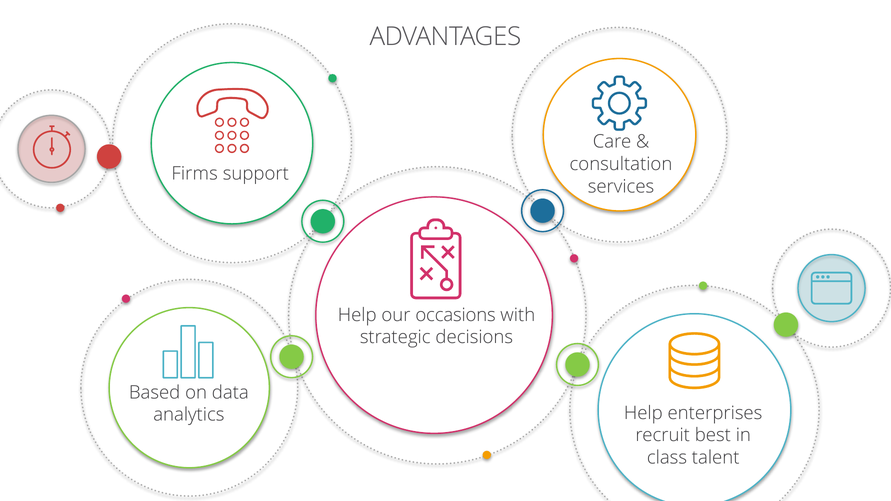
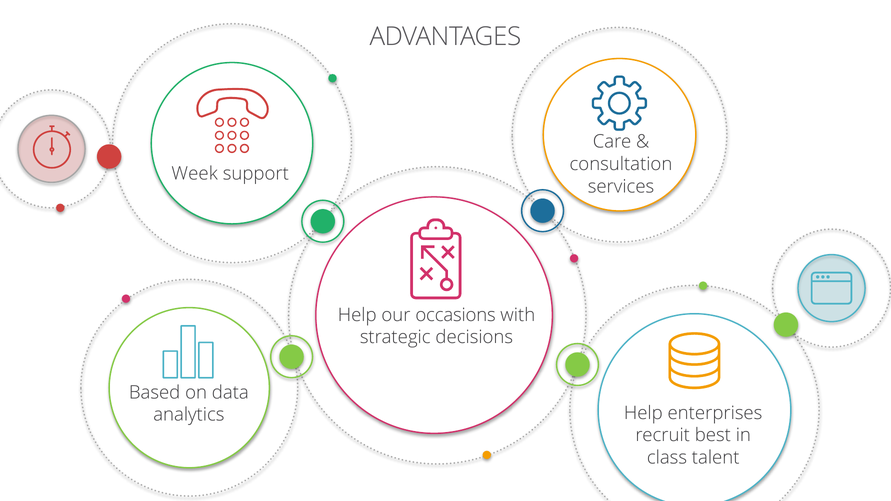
Firms: Firms -> Week
